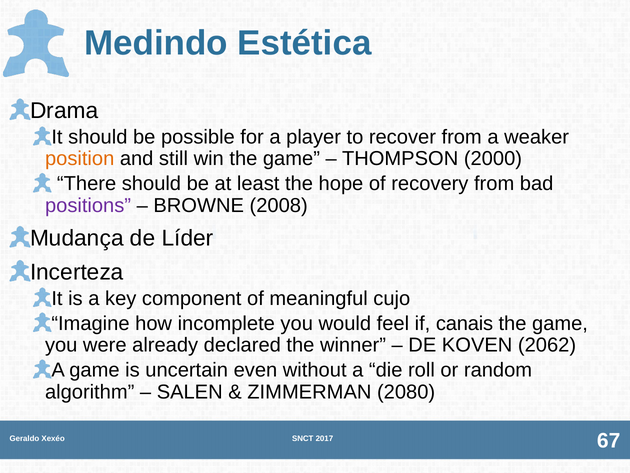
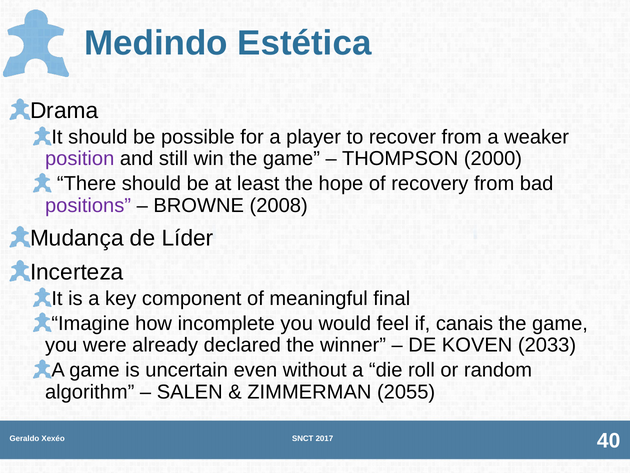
position colour: orange -> purple
cujo: cujo -> final
2062: 2062 -> 2033
2080: 2080 -> 2055
67: 67 -> 40
